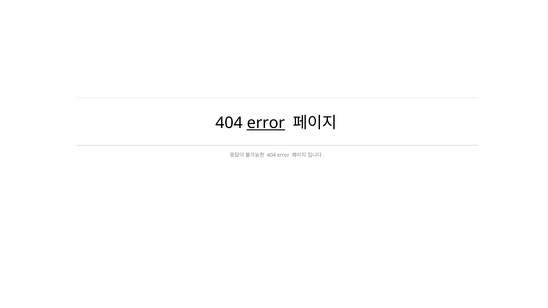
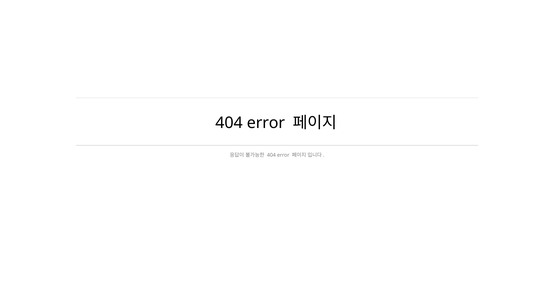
error at (266, 123) underline: present -> none
